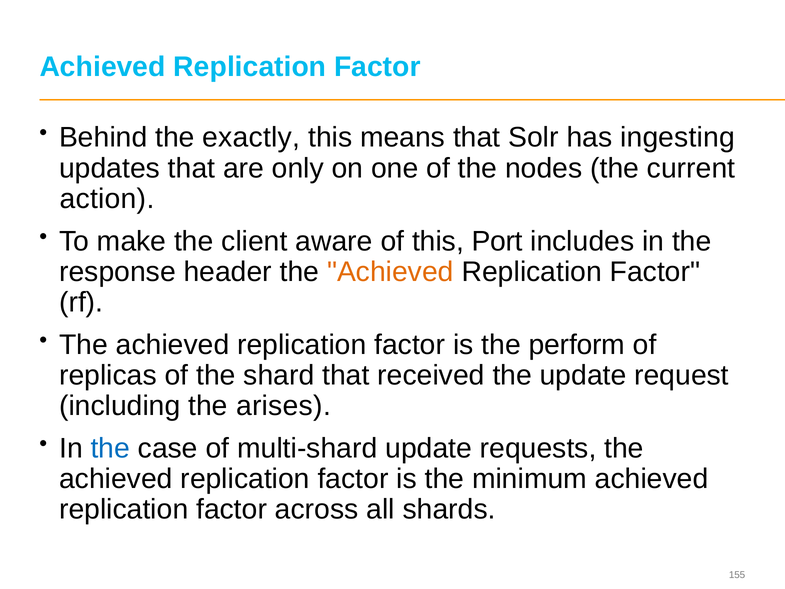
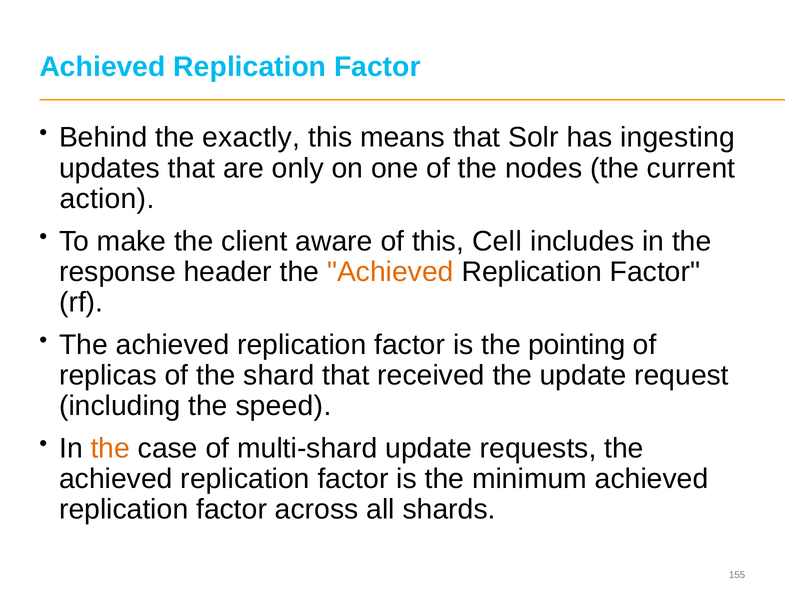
Port: Port -> Cell
perform: perform -> pointing
arises: arises -> speed
the at (110, 448) colour: blue -> orange
